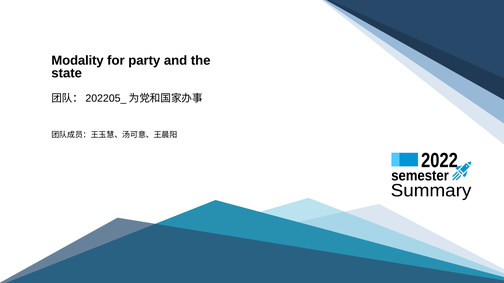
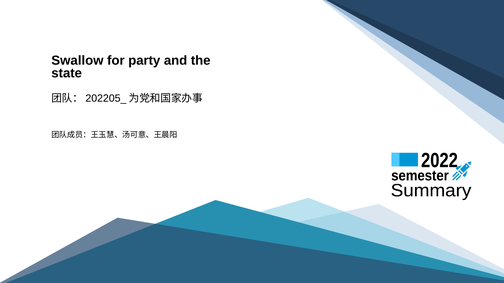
Modality: Modality -> Swallow
